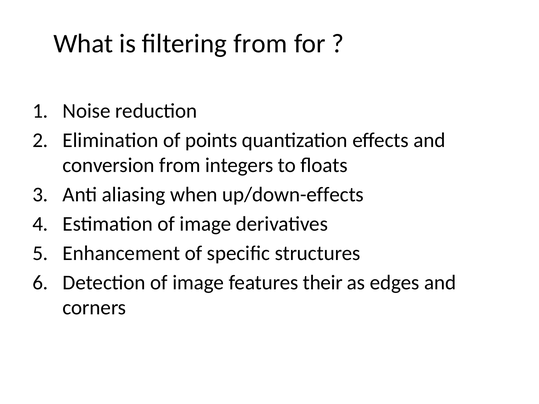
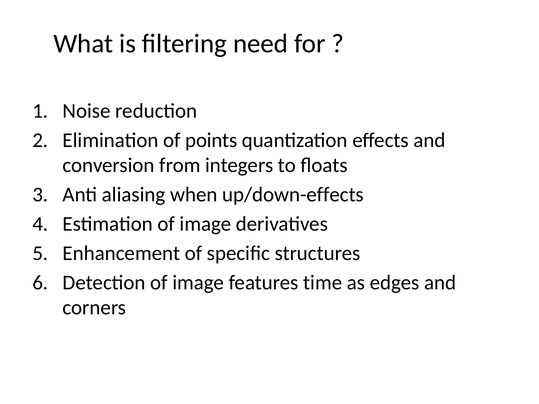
filtering from: from -> need
their: their -> time
